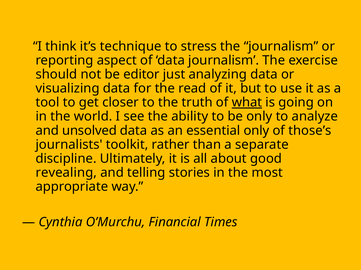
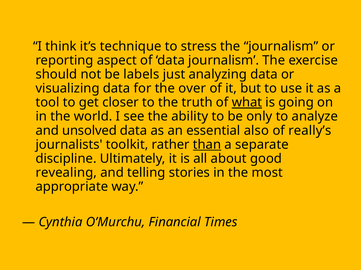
editor: editor -> labels
read: read -> over
essential only: only -> also
those’s: those’s -> really’s
than underline: none -> present
